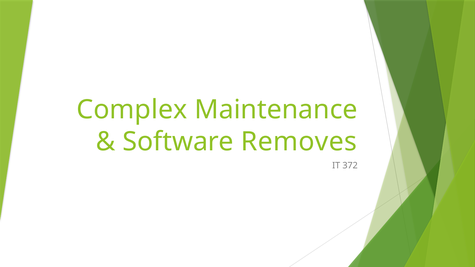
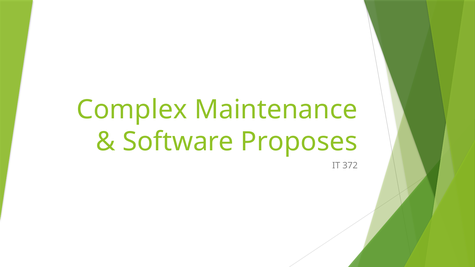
Removes: Removes -> Proposes
